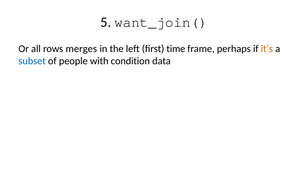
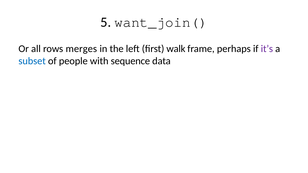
time: time -> walk
it’s colour: orange -> purple
condition: condition -> sequence
